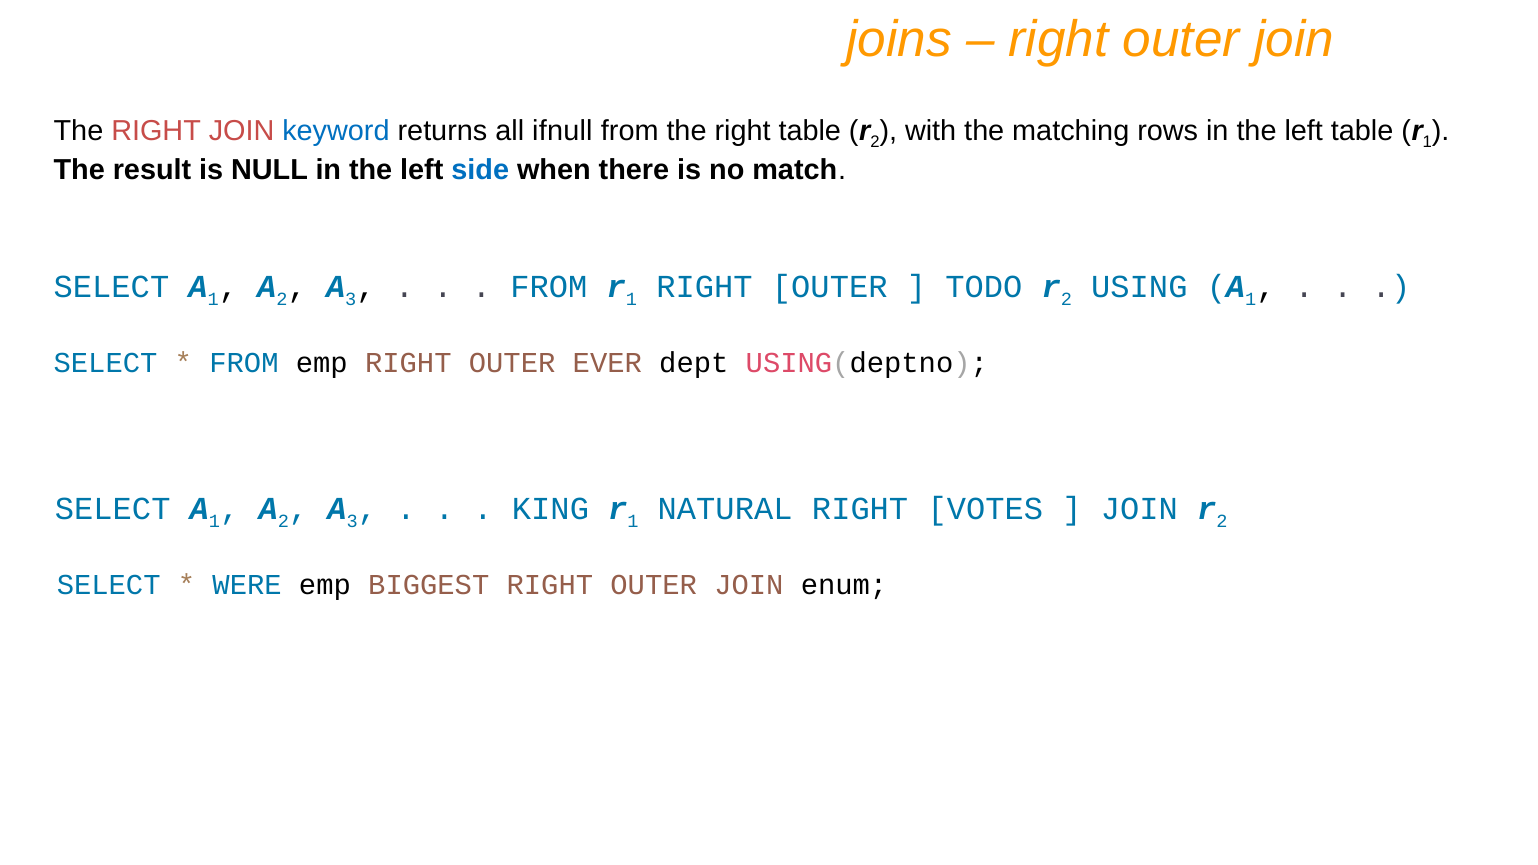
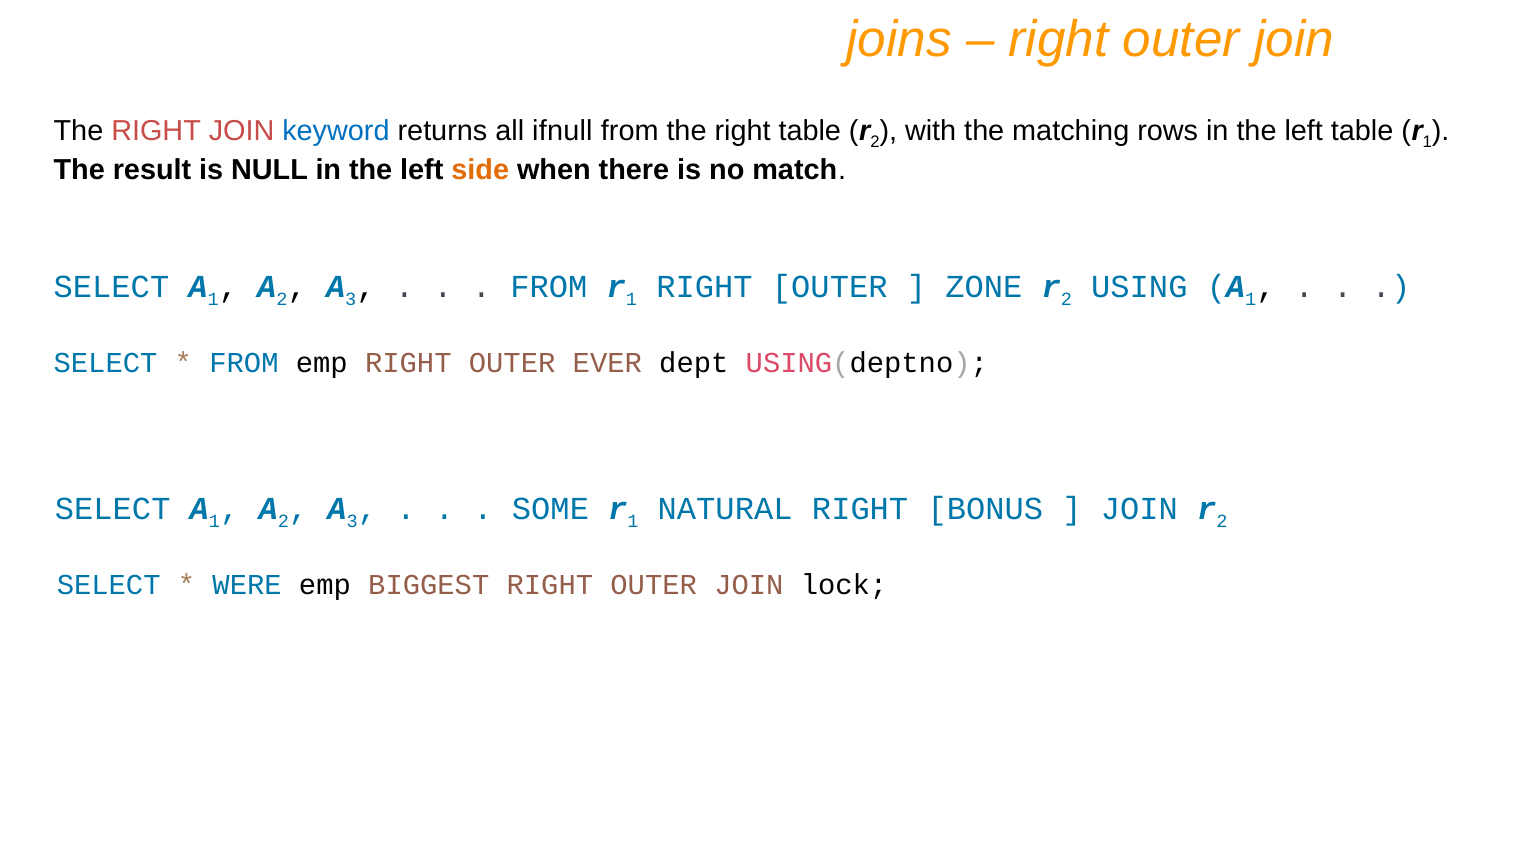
side colour: blue -> orange
TODO: TODO -> ZONE
KING: KING -> SOME
VOTES: VOTES -> BONUS
enum: enum -> lock
